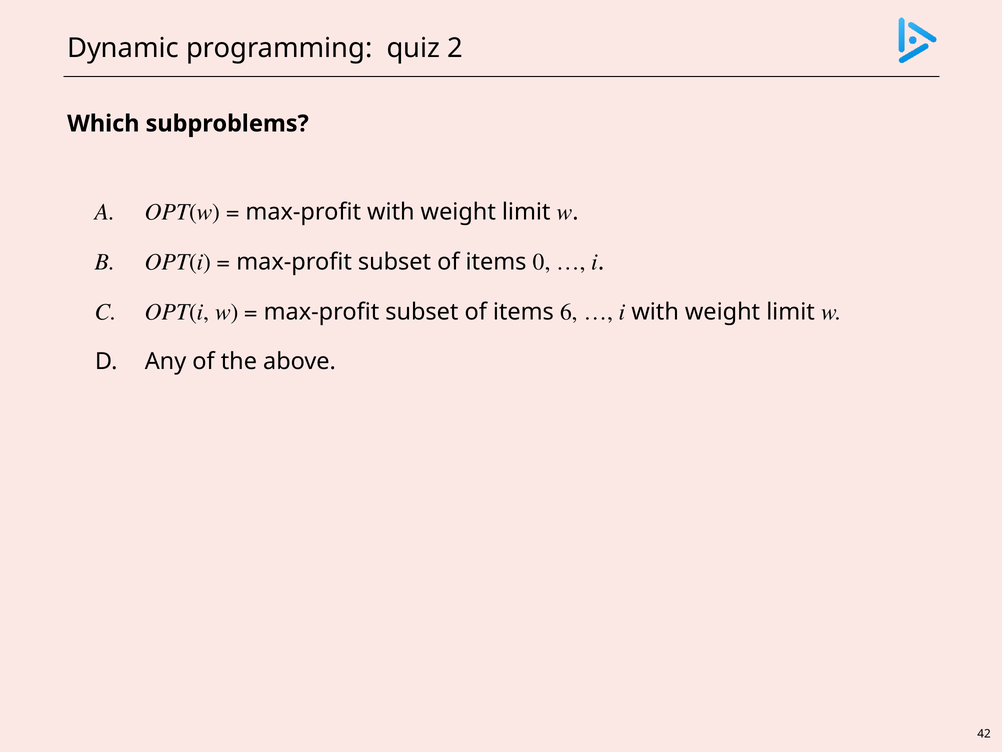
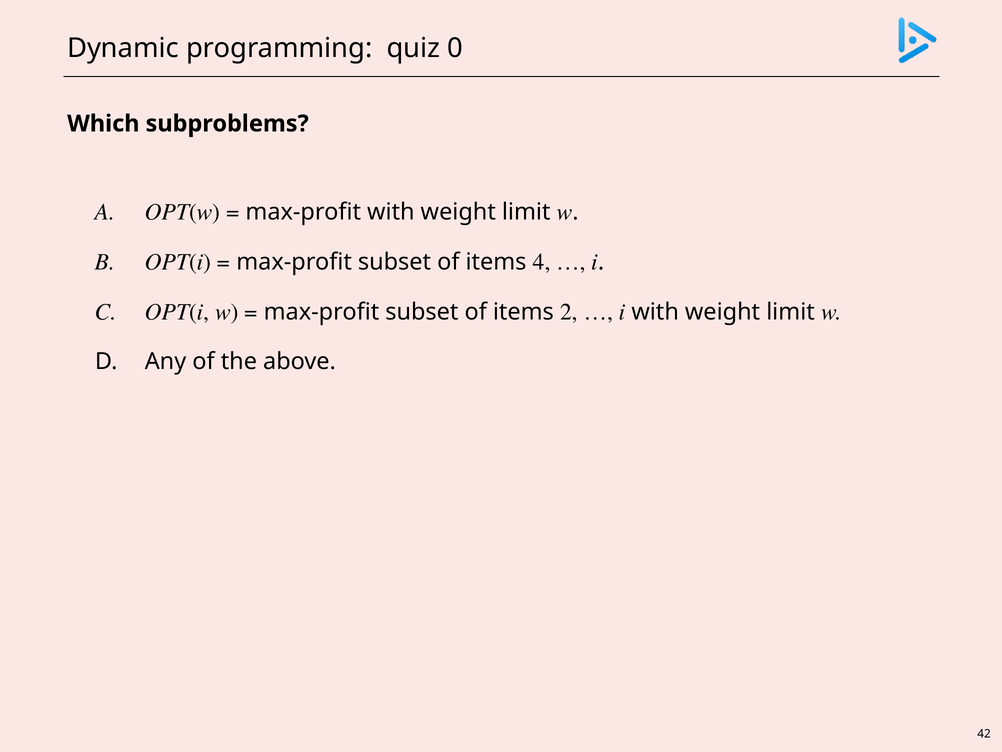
2: 2 -> 0
0: 0 -> 4
6: 6 -> 2
